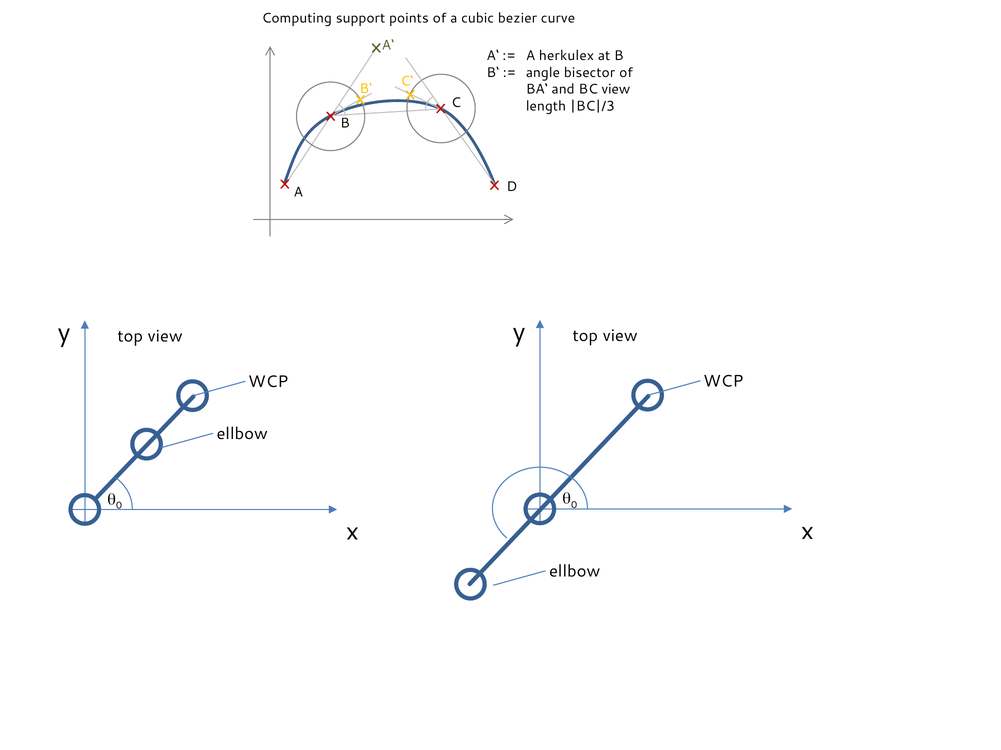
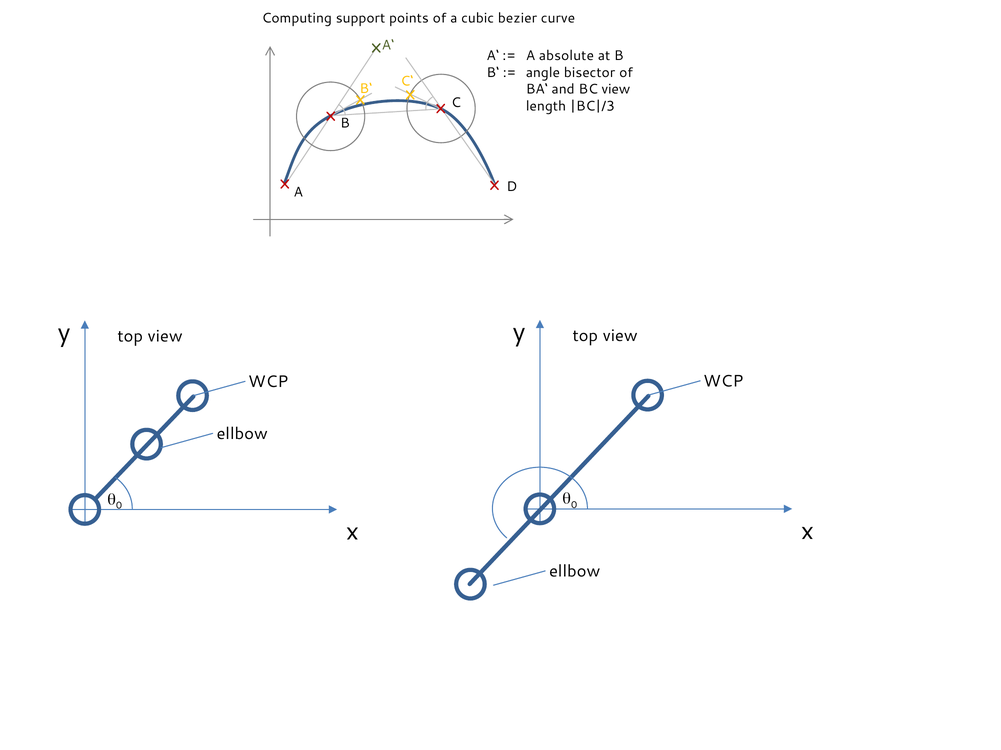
herkulex: herkulex -> absolute
